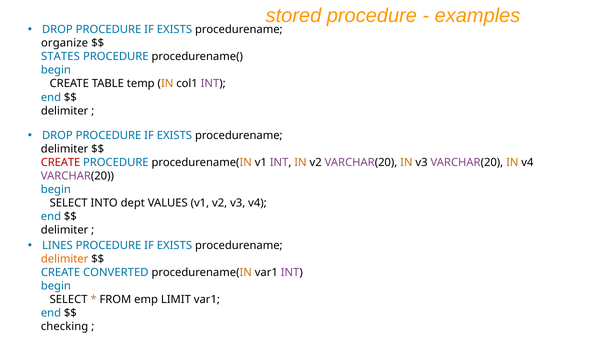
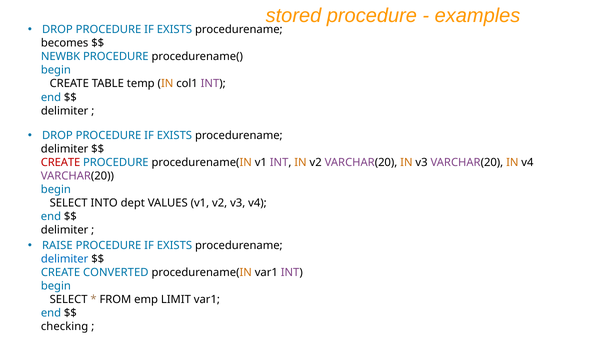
organize: organize -> becomes
STATES: STATES -> NEWBK
LINES: LINES -> RAISE
delimiter at (65, 259) colour: orange -> blue
